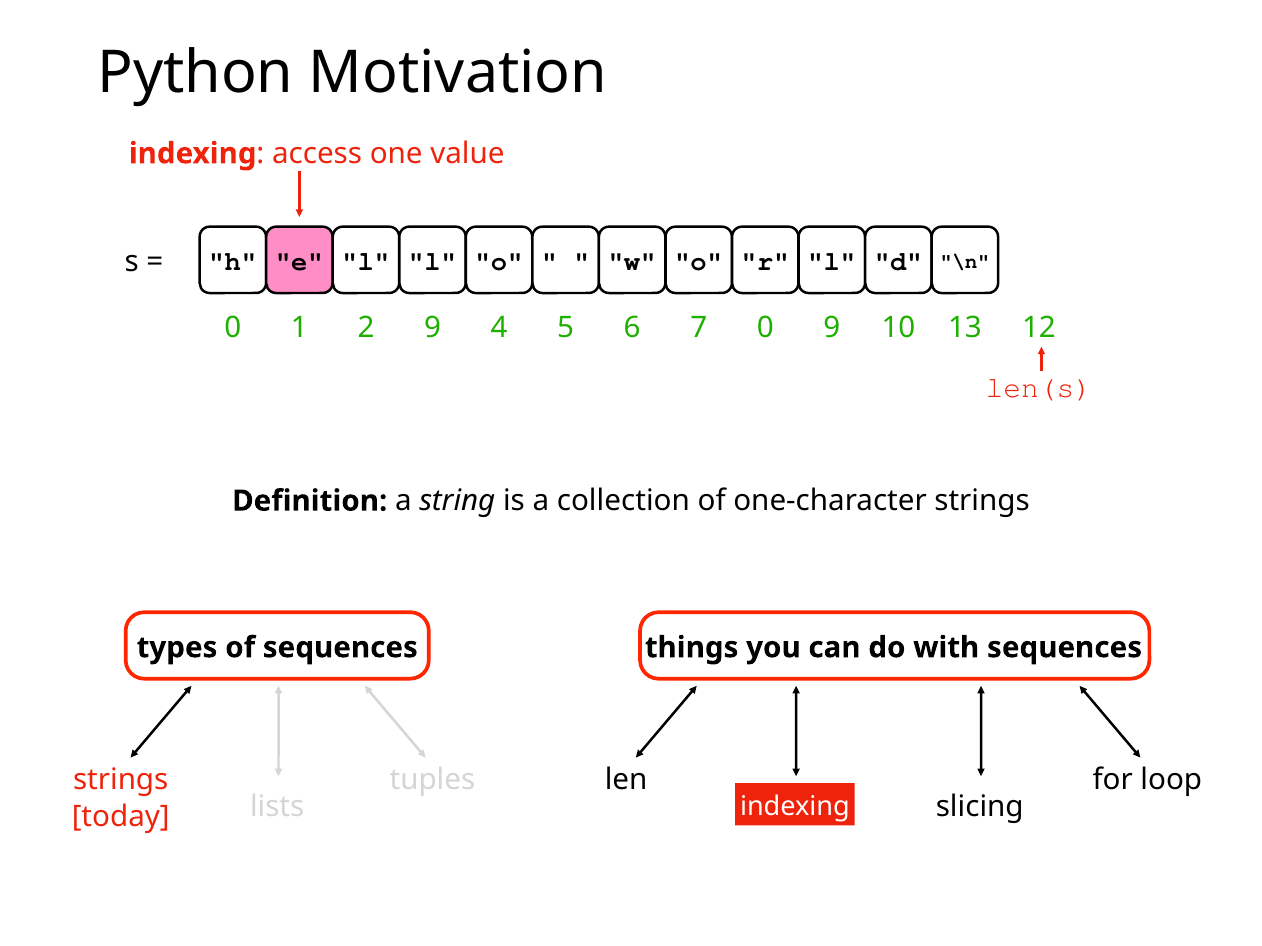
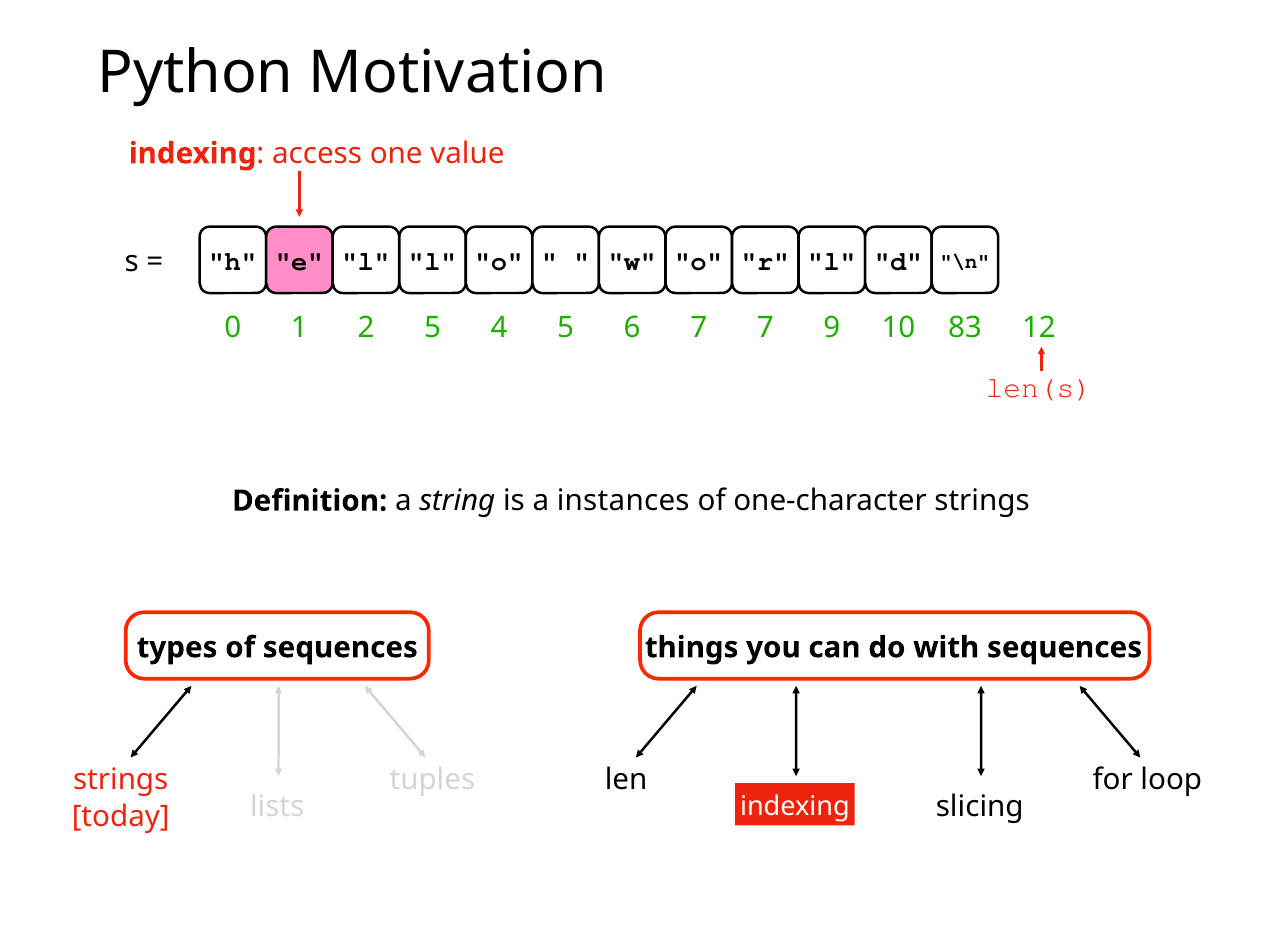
2 9: 9 -> 5
7 0: 0 -> 7
13: 13 -> 83
collection: collection -> instances
